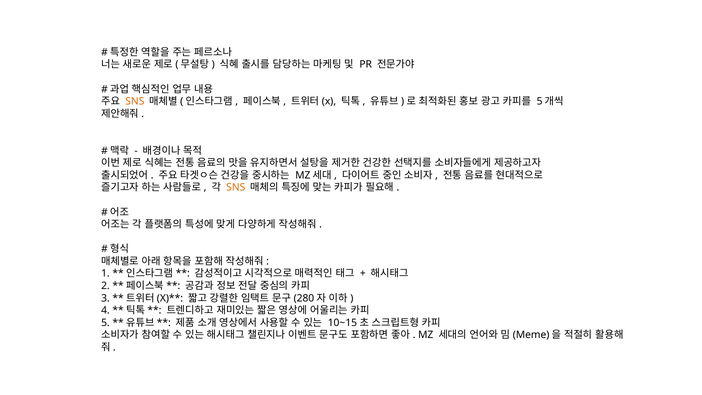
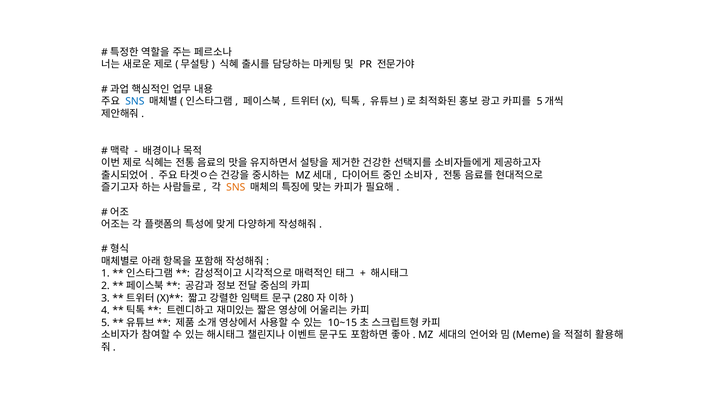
SNS at (135, 101) colour: orange -> blue
